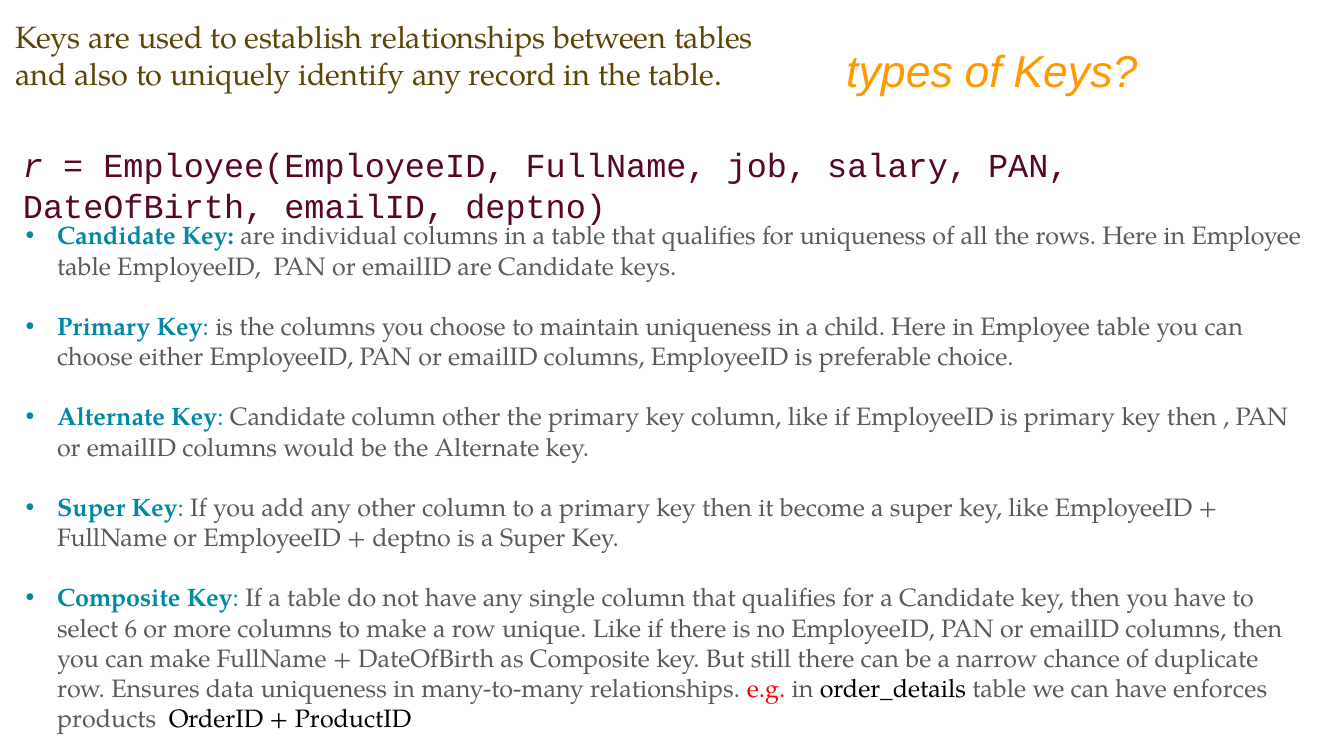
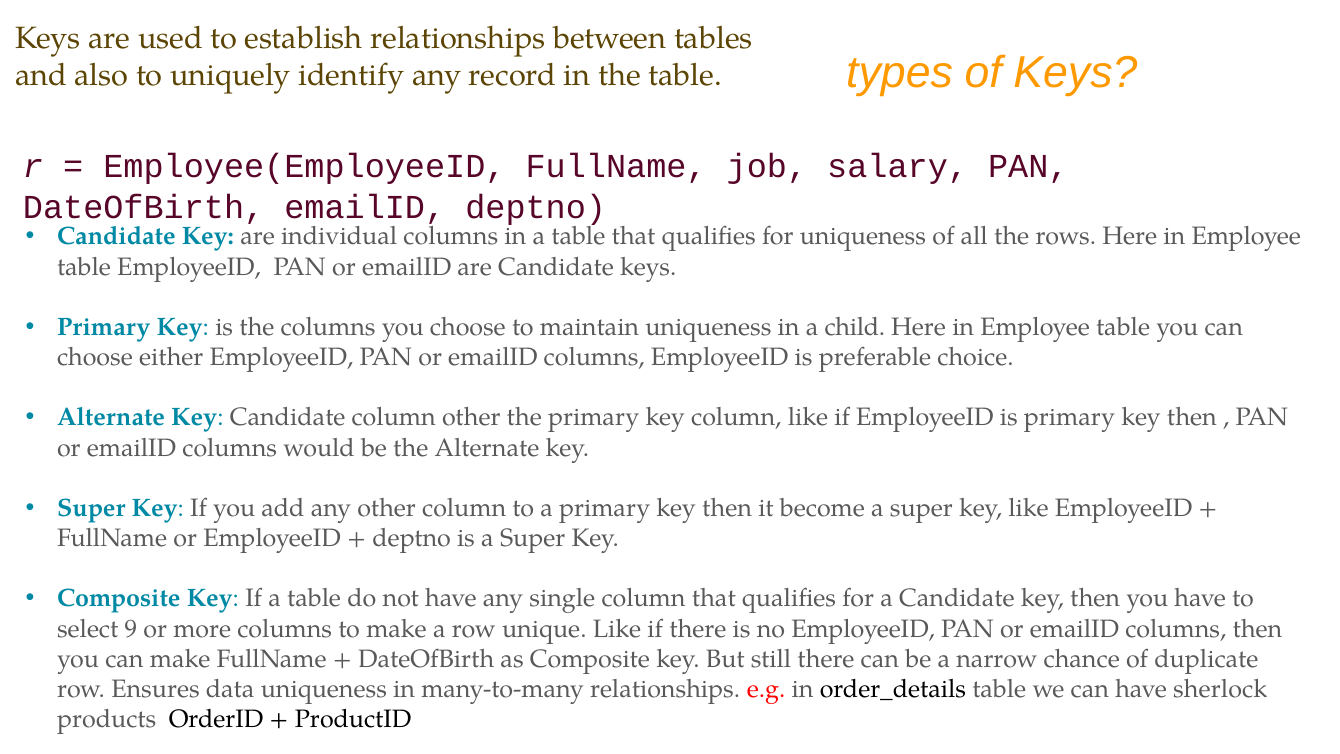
6: 6 -> 9
enforces: enforces -> sherlock
